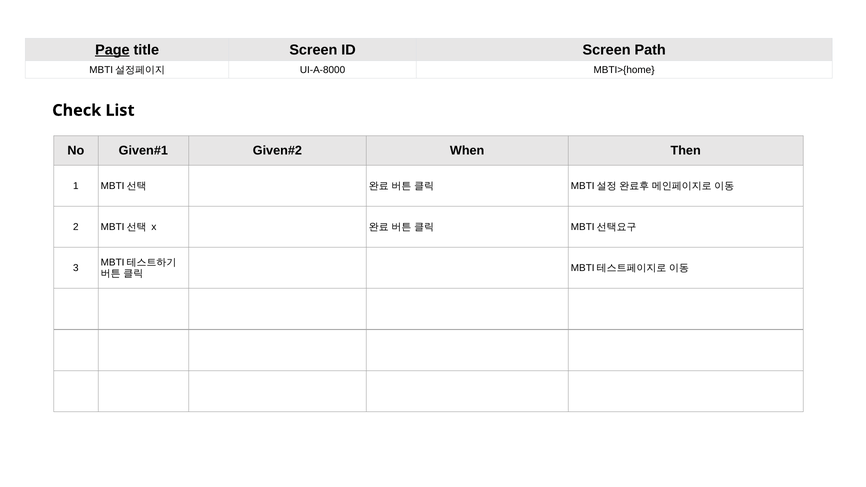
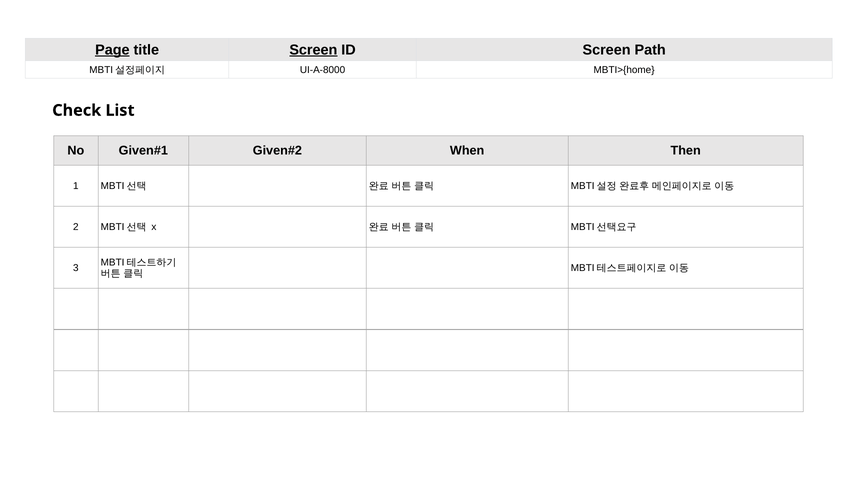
Screen at (313, 50) underline: none -> present
